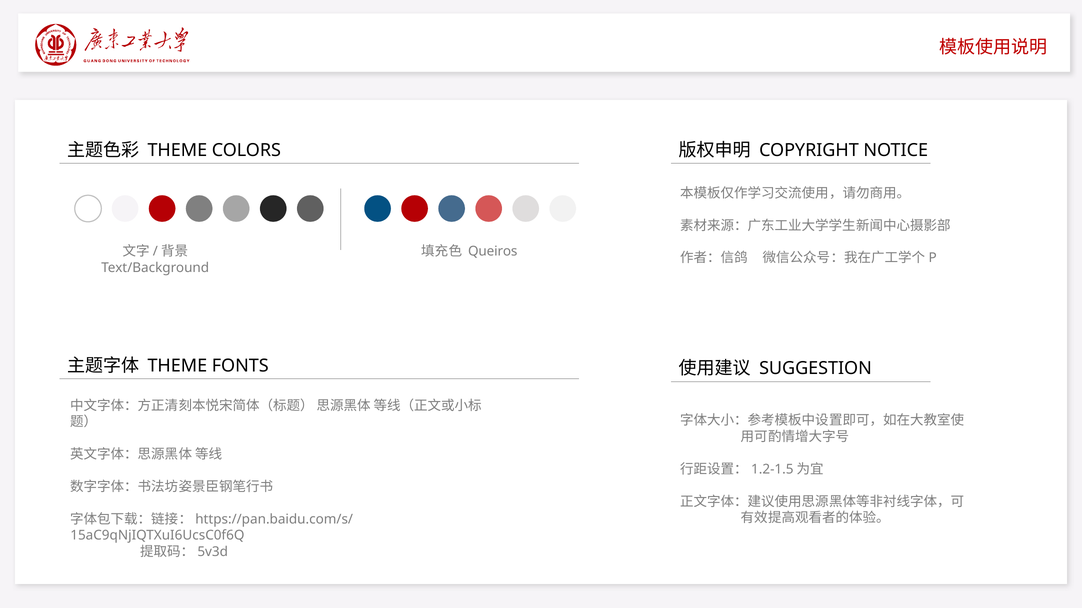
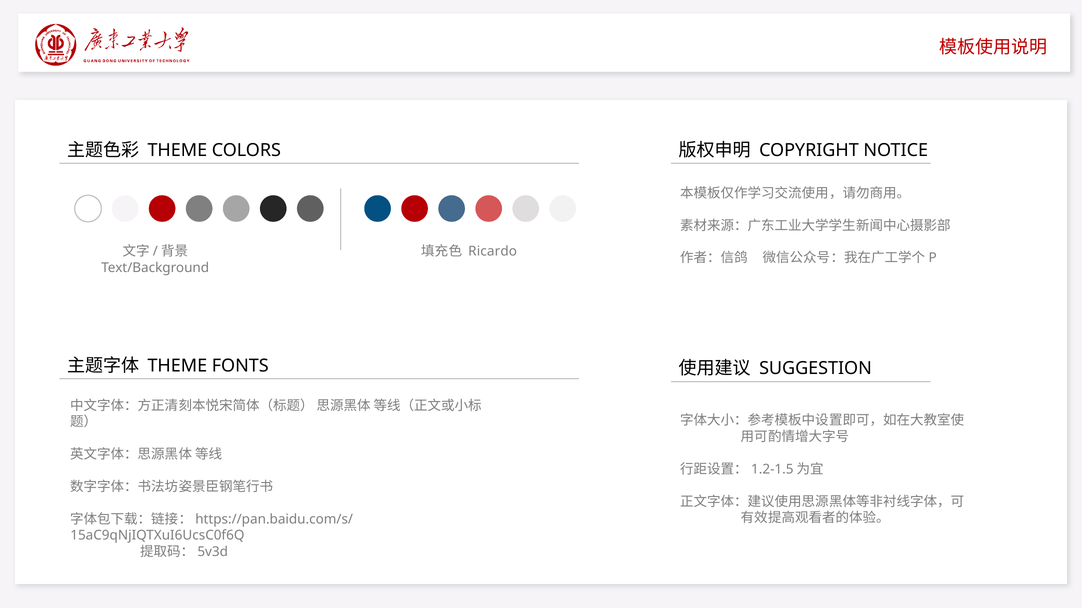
Queiros: Queiros -> Ricardo
